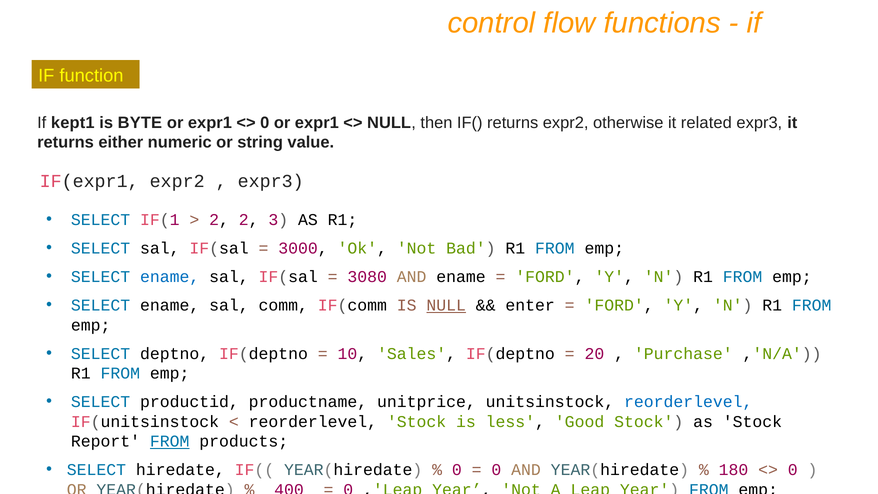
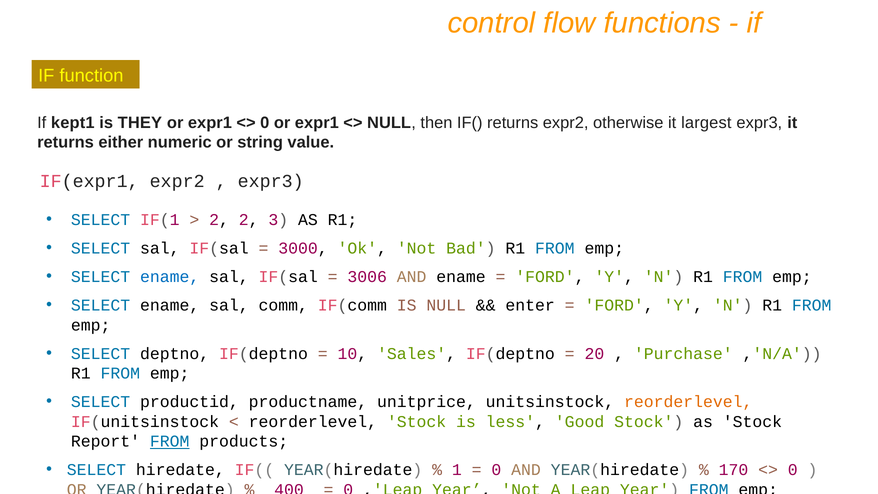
BYTE: BYTE -> THEY
related: related -> largest
3080: 3080 -> 3006
NULL at (446, 305) underline: present -> none
reorderlevel at (688, 402) colour: blue -> orange
0 at (457, 470): 0 -> 1
180: 180 -> 170
